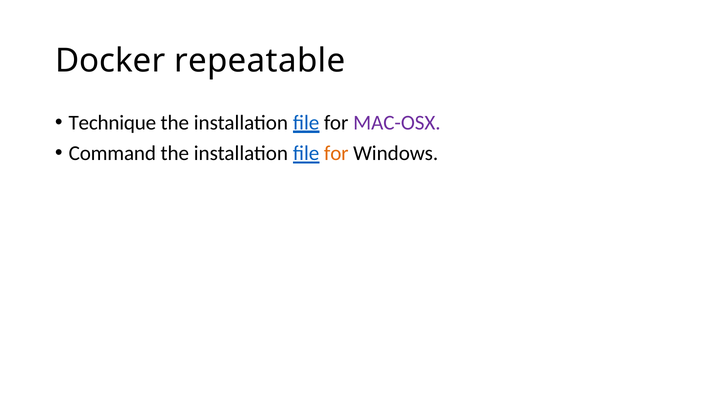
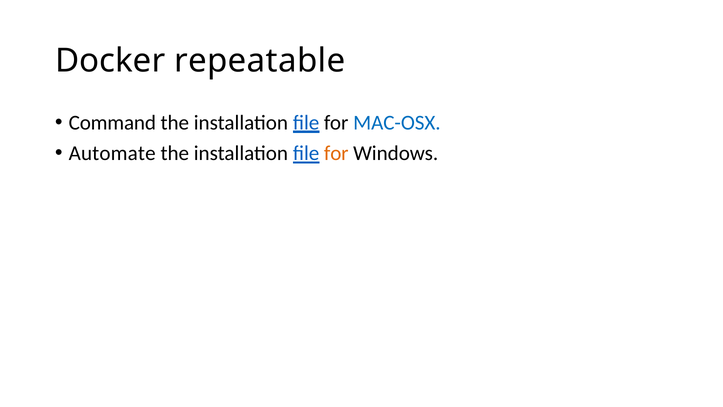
Technique: Technique -> Command
MAC-OSX colour: purple -> blue
Command: Command -> Automate
